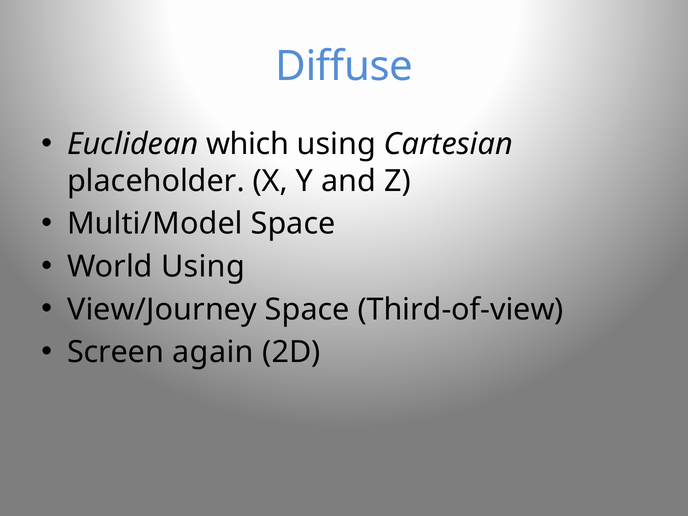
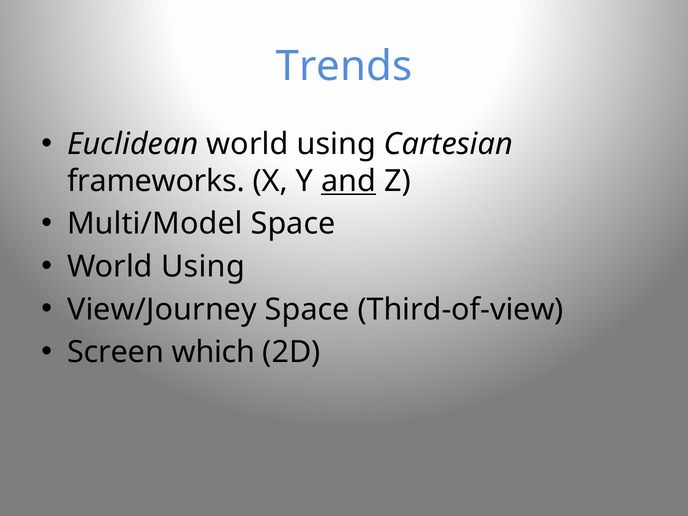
Diffuse: Diffuse -> Trends
Euclidean which: which -> world
placeholder: placeholder -> frameworks
and underline: none -> present
again: again -> which
